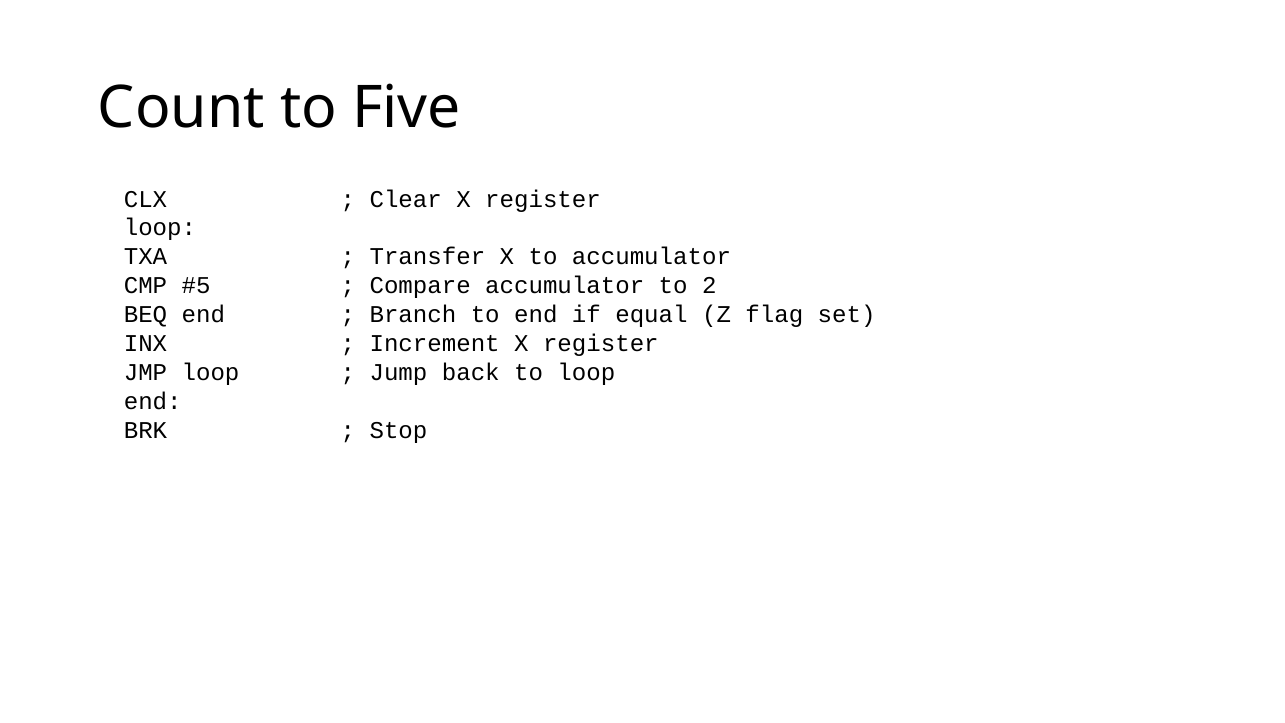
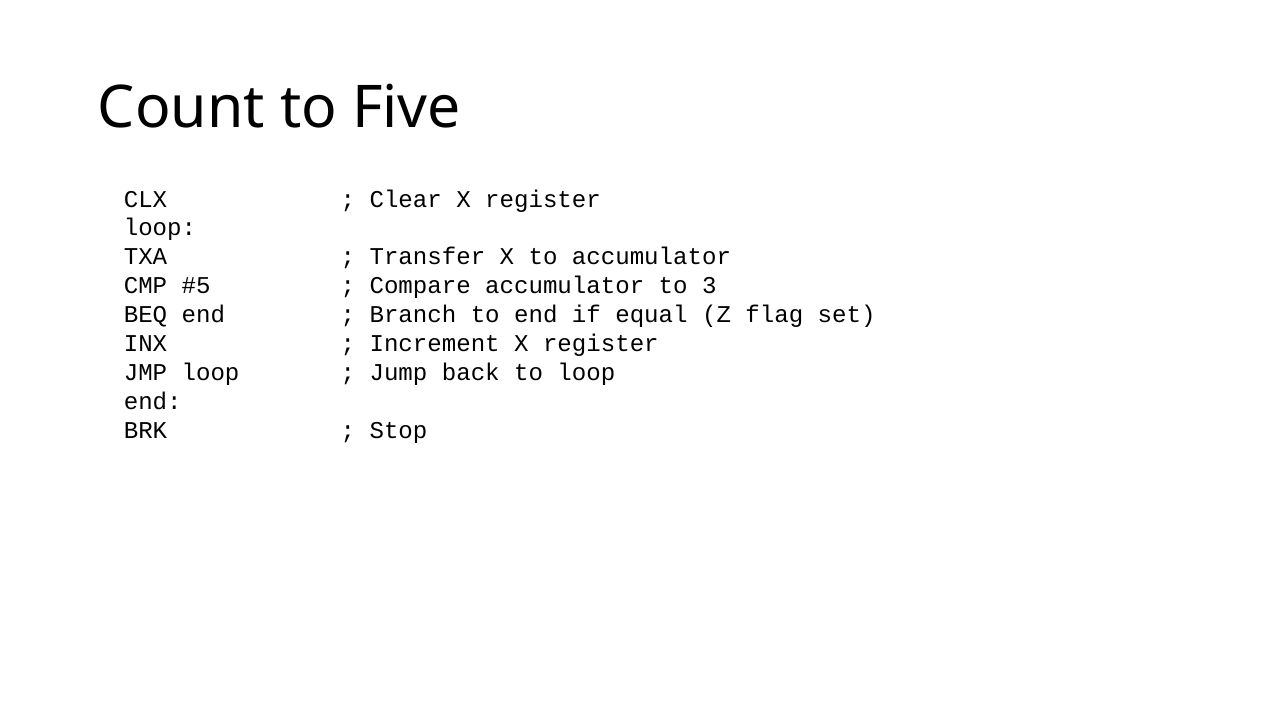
2: 2 -> 3
